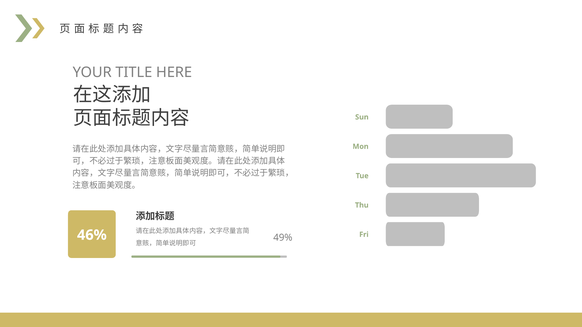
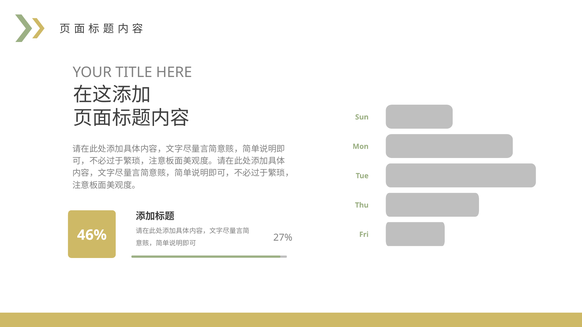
49%: 49% -> 27%
